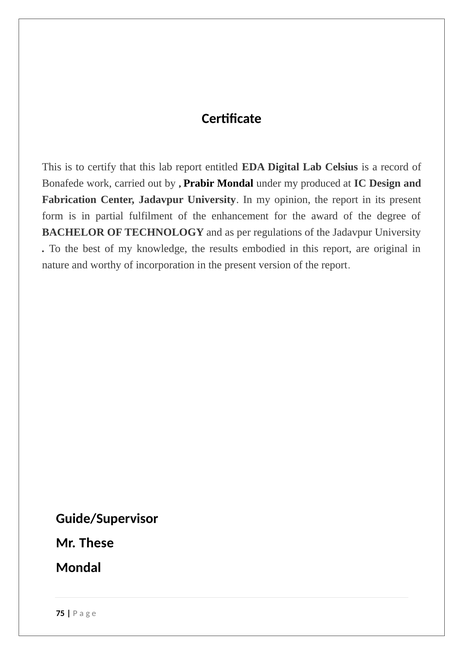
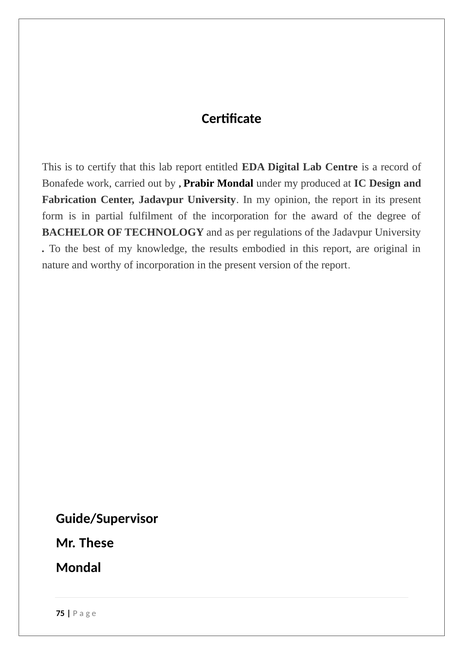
Celsius: Celsius -> Centre
the enhancement: enhancement -> incorporation
